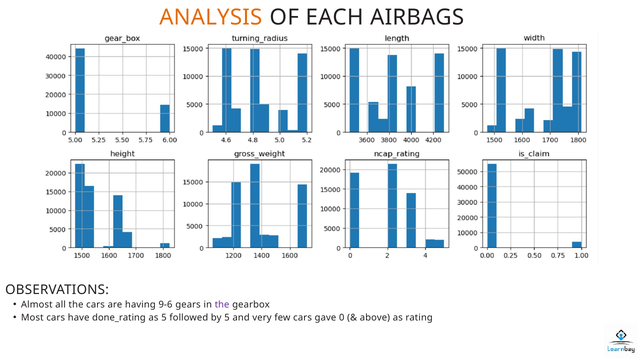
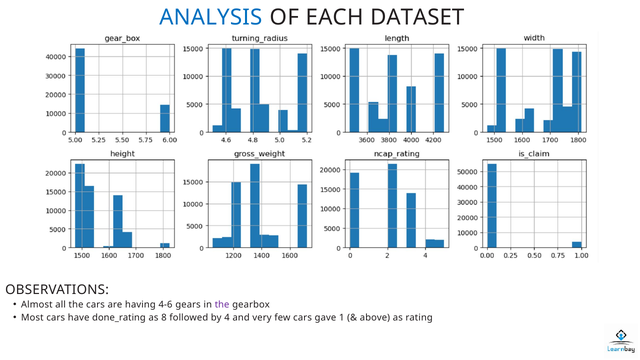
ANALYSIS colour: orange -> blue
AIRBAGS: AIRBAGS -> DATASET
9-6: 9-6 -> 4-6
as 5: 5 -> 8
by 5: 5 -> 4
0: 0 -> 1
